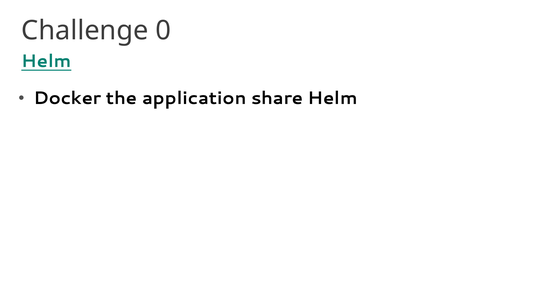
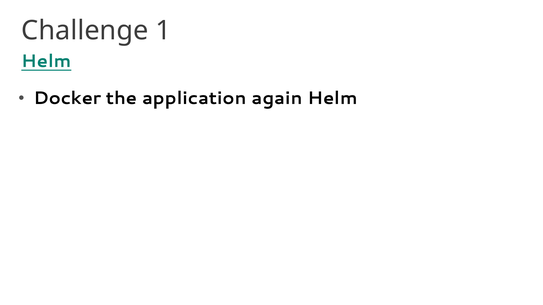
0: 0 -> 1
share: share -> again
